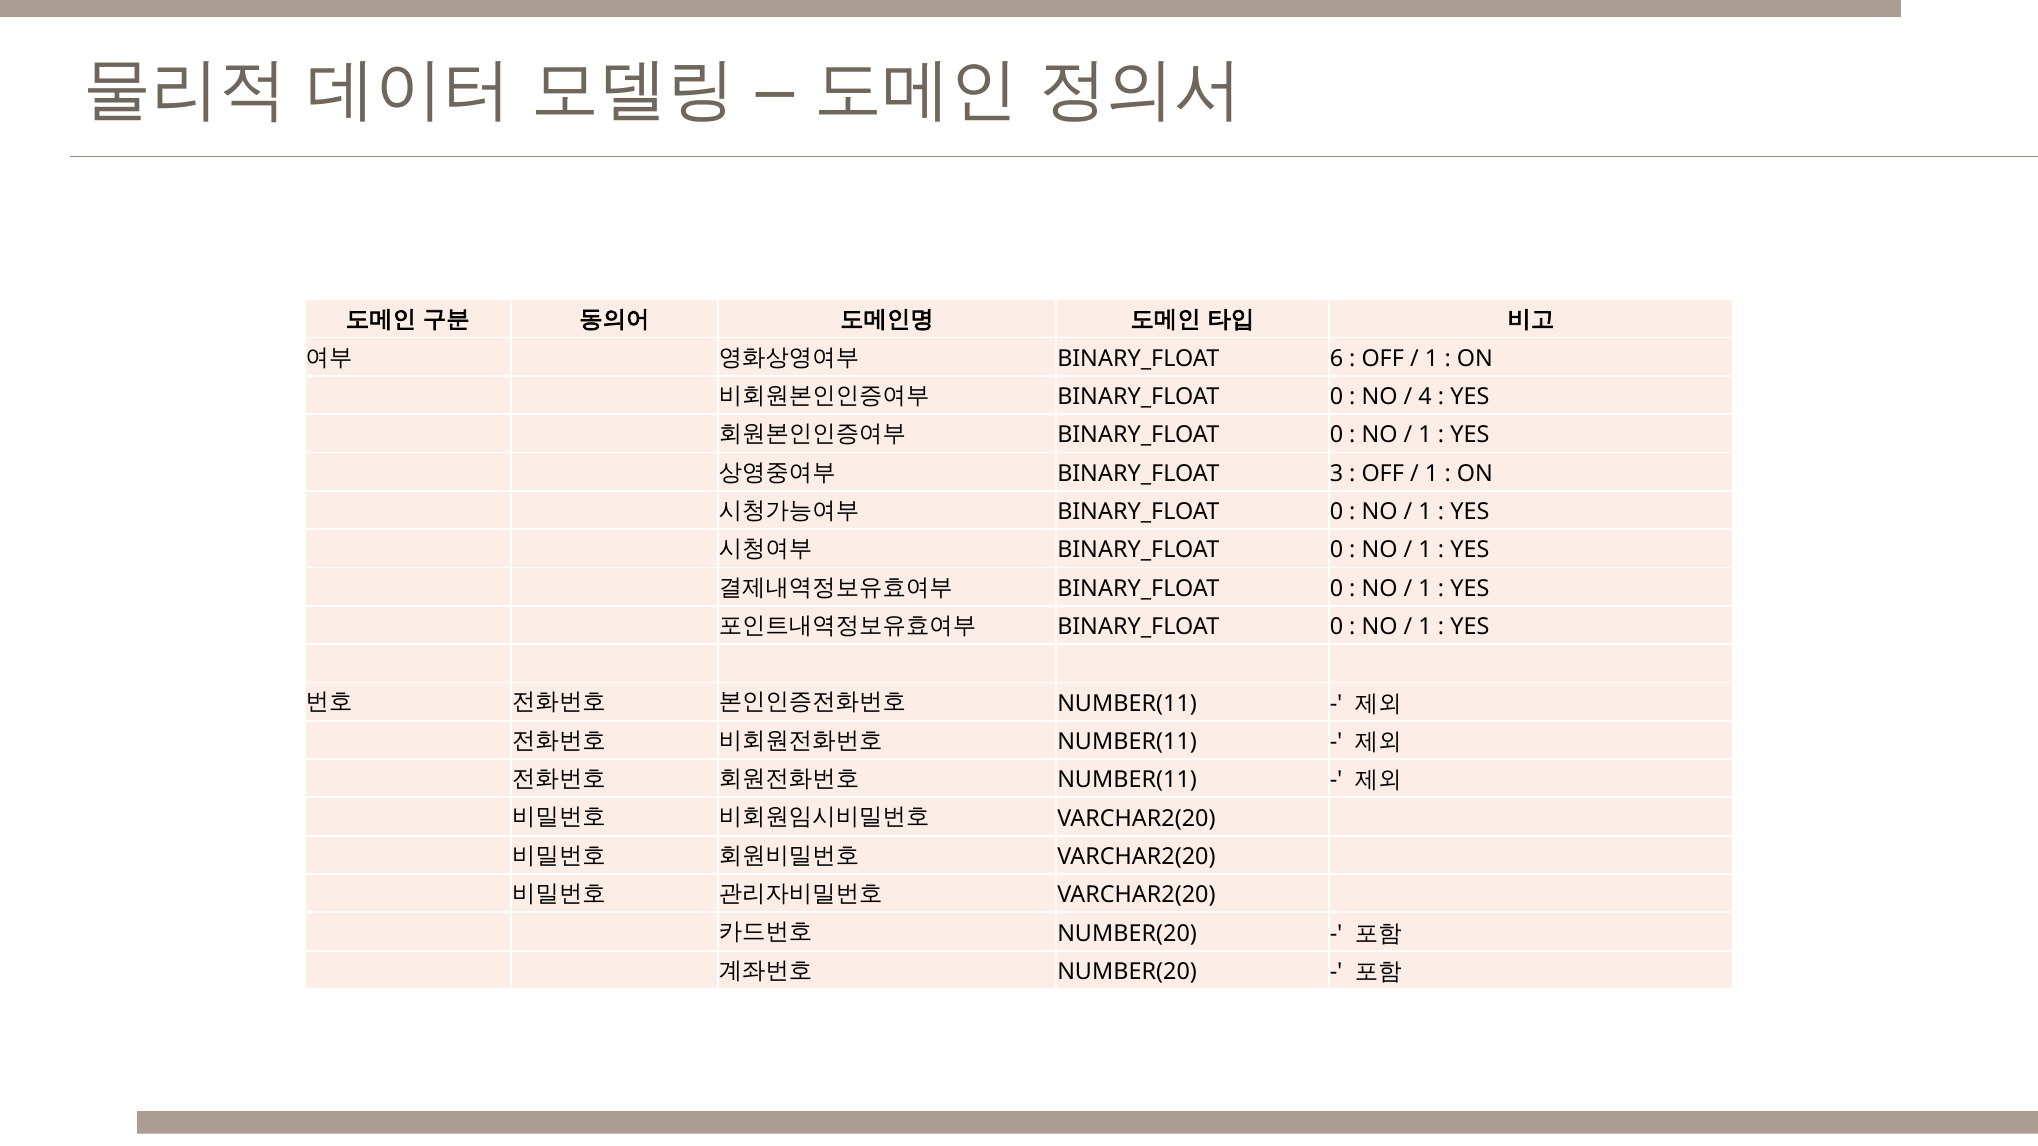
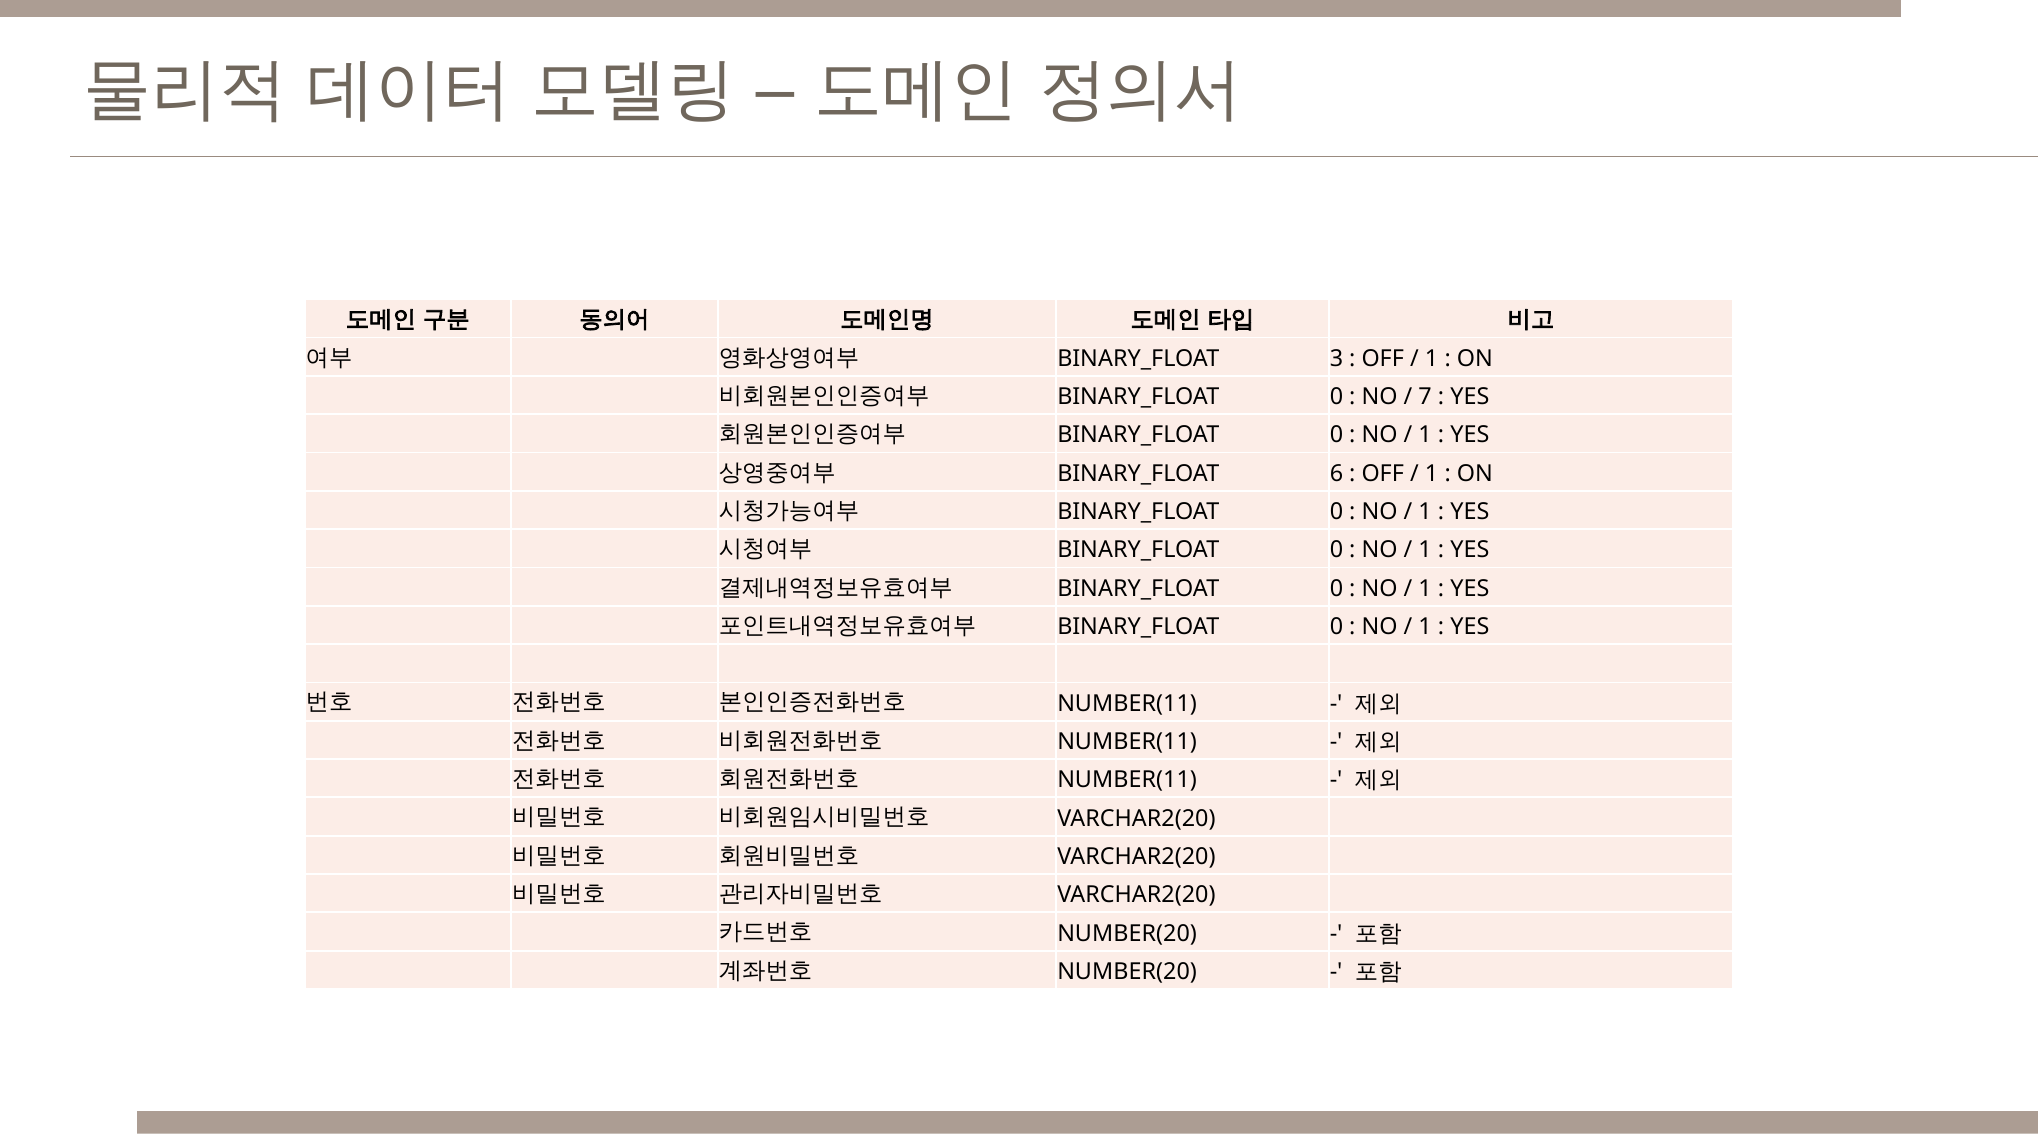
6: 6 -> 3
4: 4 -> 7
3: 3 -> 6
